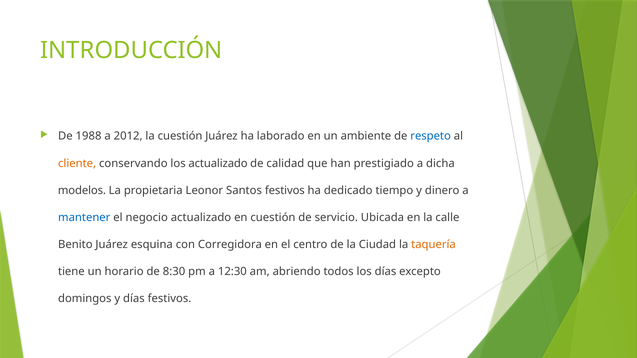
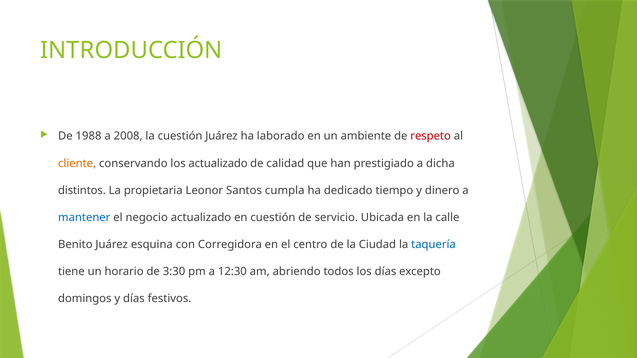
2012: 2012 -> 2008
respeto colour: blue -> red
modelos: modelos -> distintos
Santos festivos: festivos -> cumpla
taquería colour: orange -> blue
8:30: 8:30 -> 3:30
